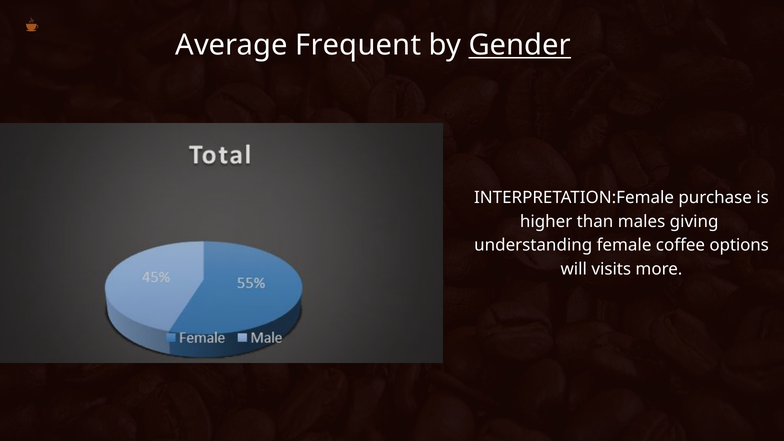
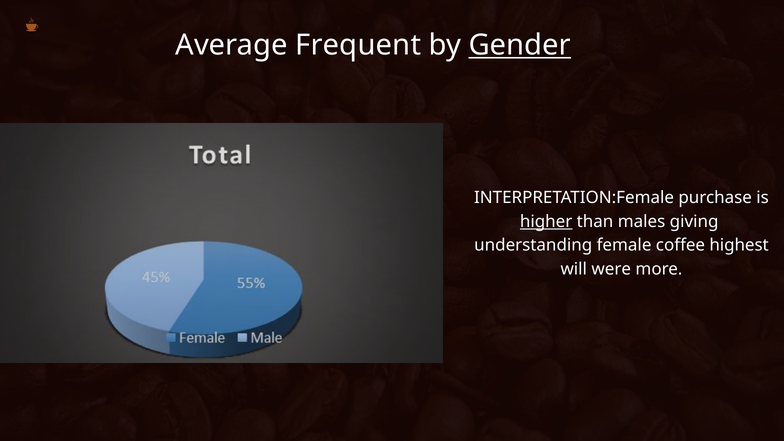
higher underline: none -> present
options: options -> highest
visits: visits -> were
